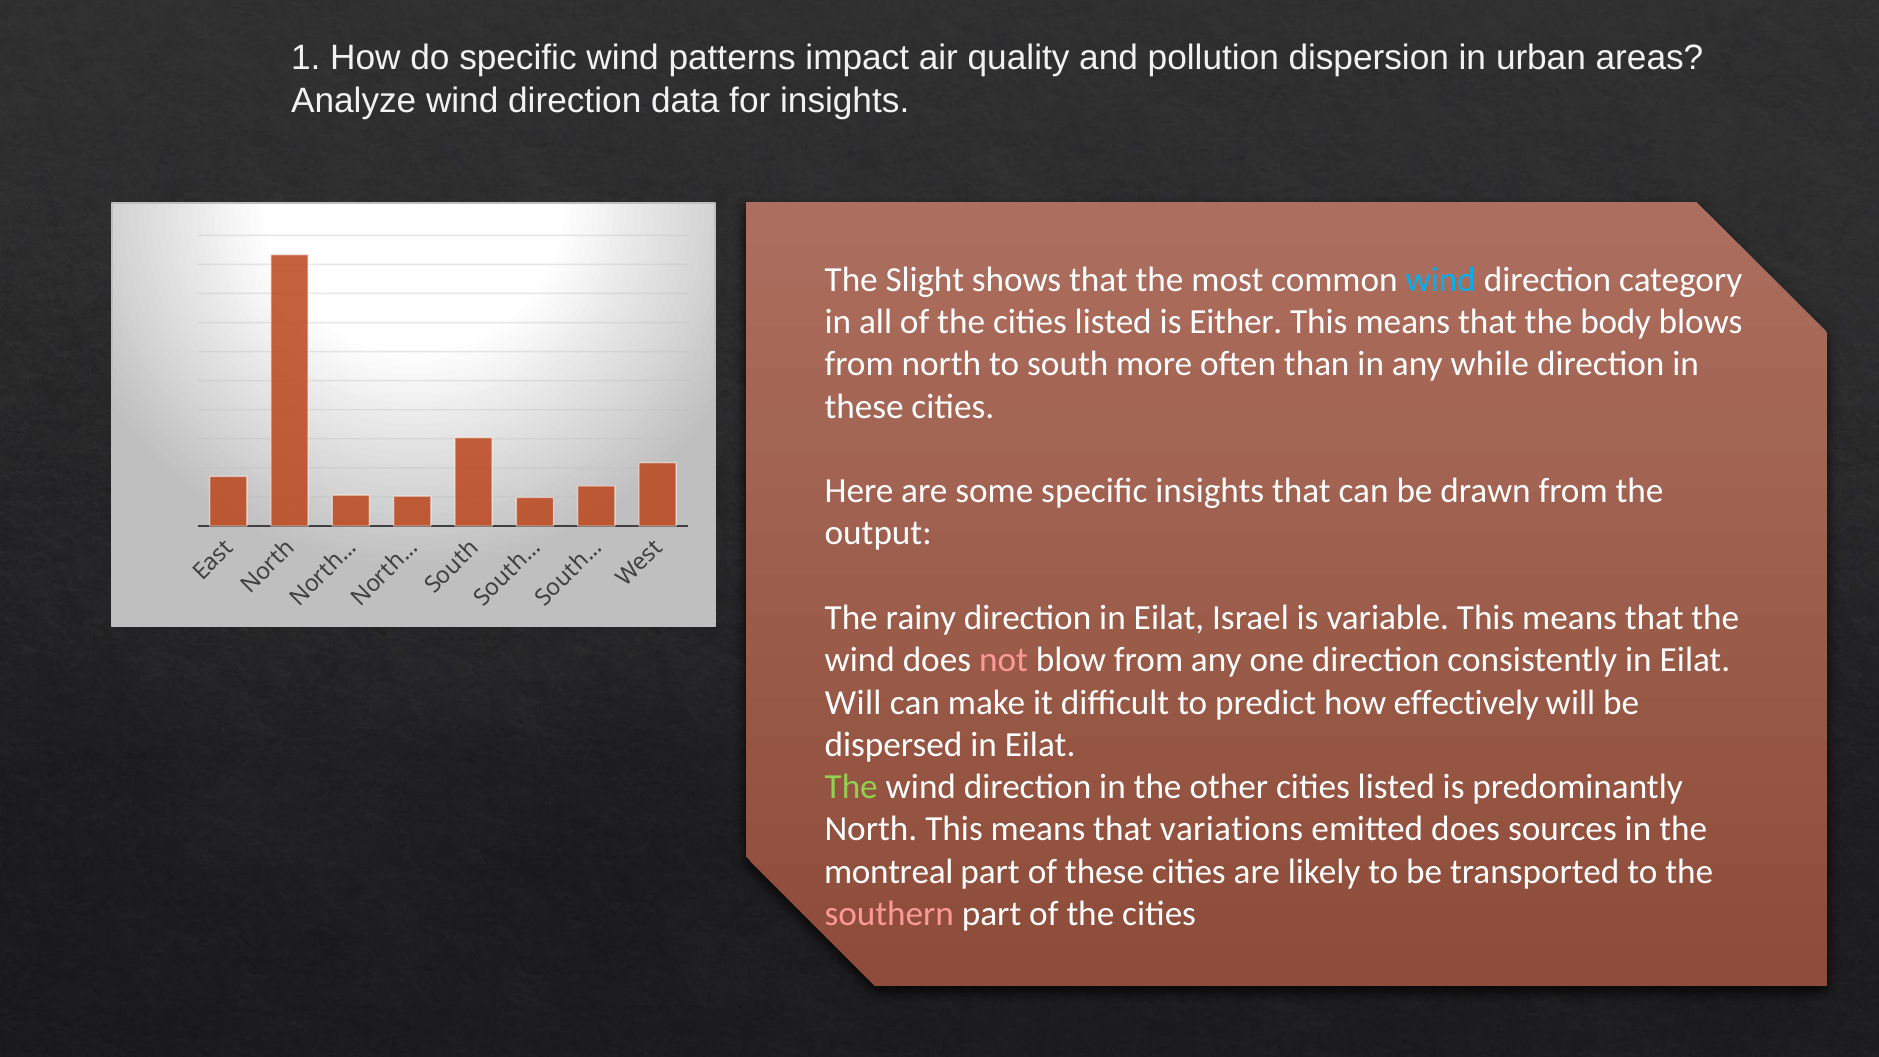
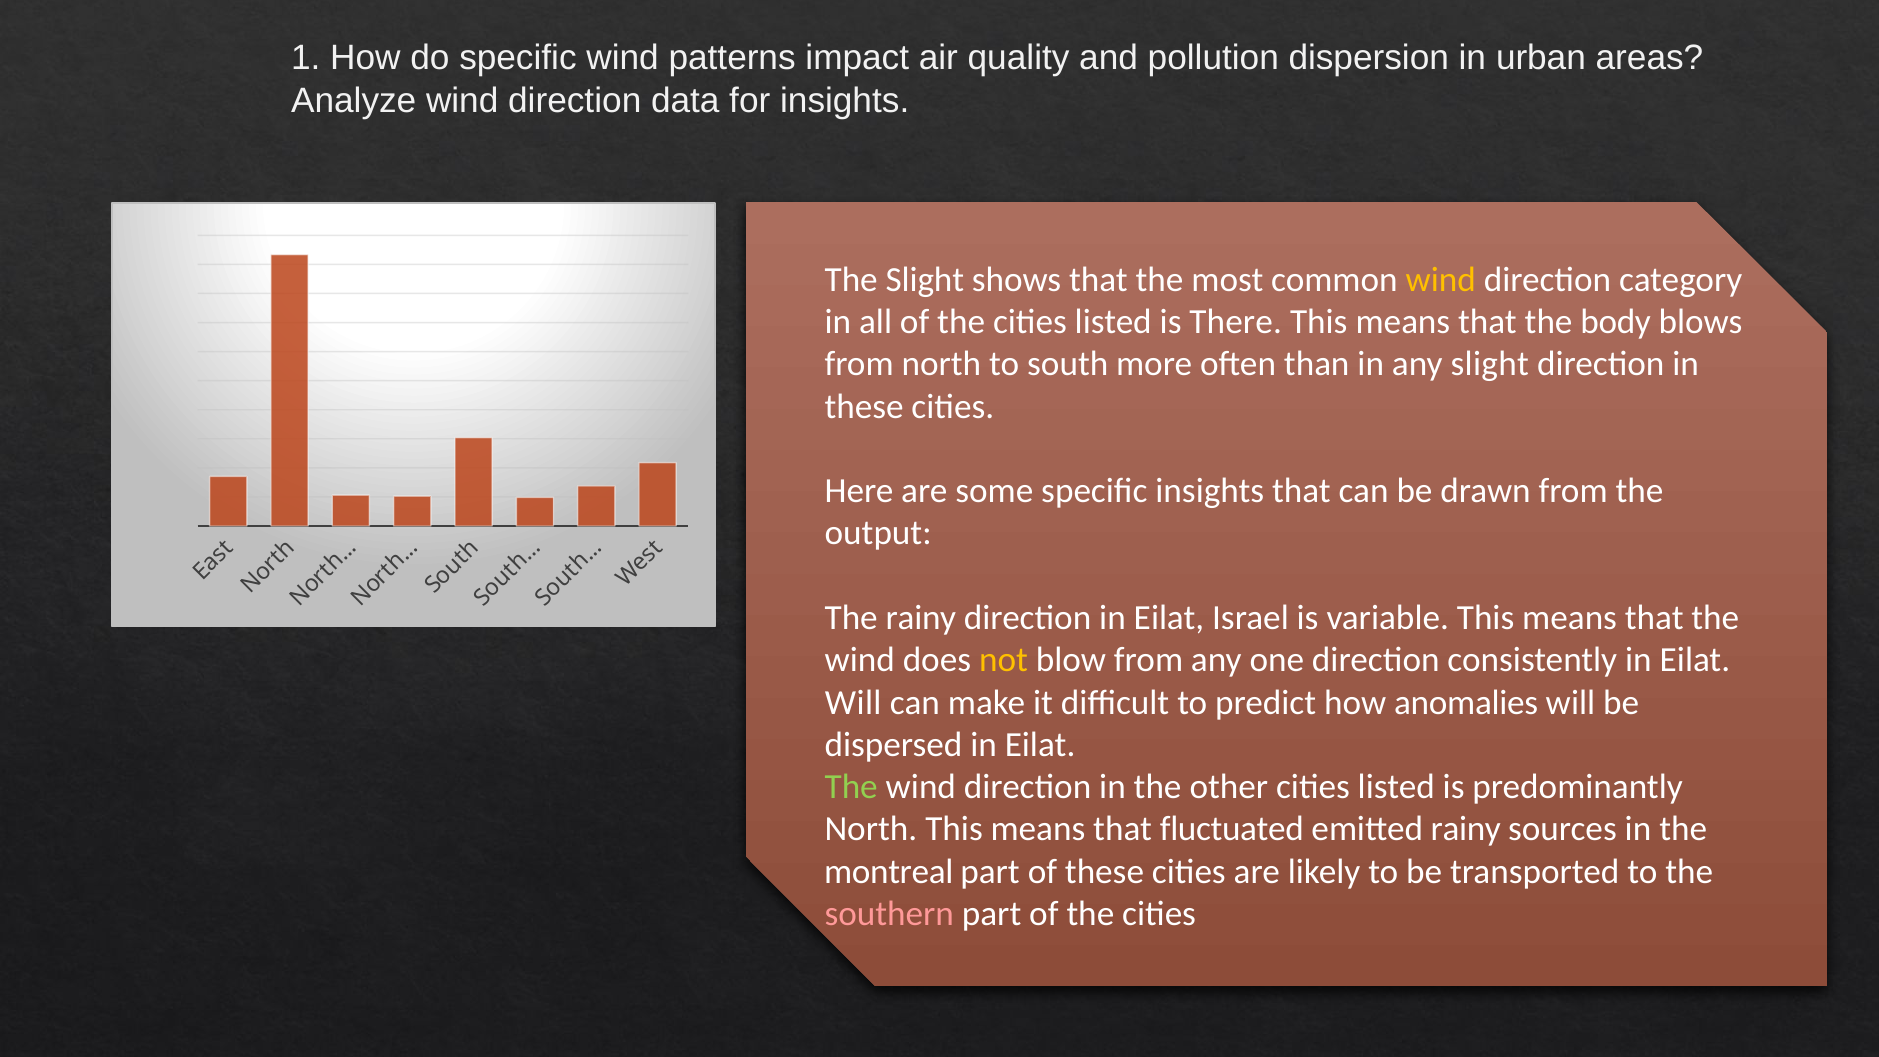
wind at (1441, 280) colour: light blue -> yellow
Either: Either -> There
any while: while -> slight
not colour: pink -> yellow
effectively: effectively -> anomalies
variations: variations -> fluctuated
emitted does: does -> rainy
